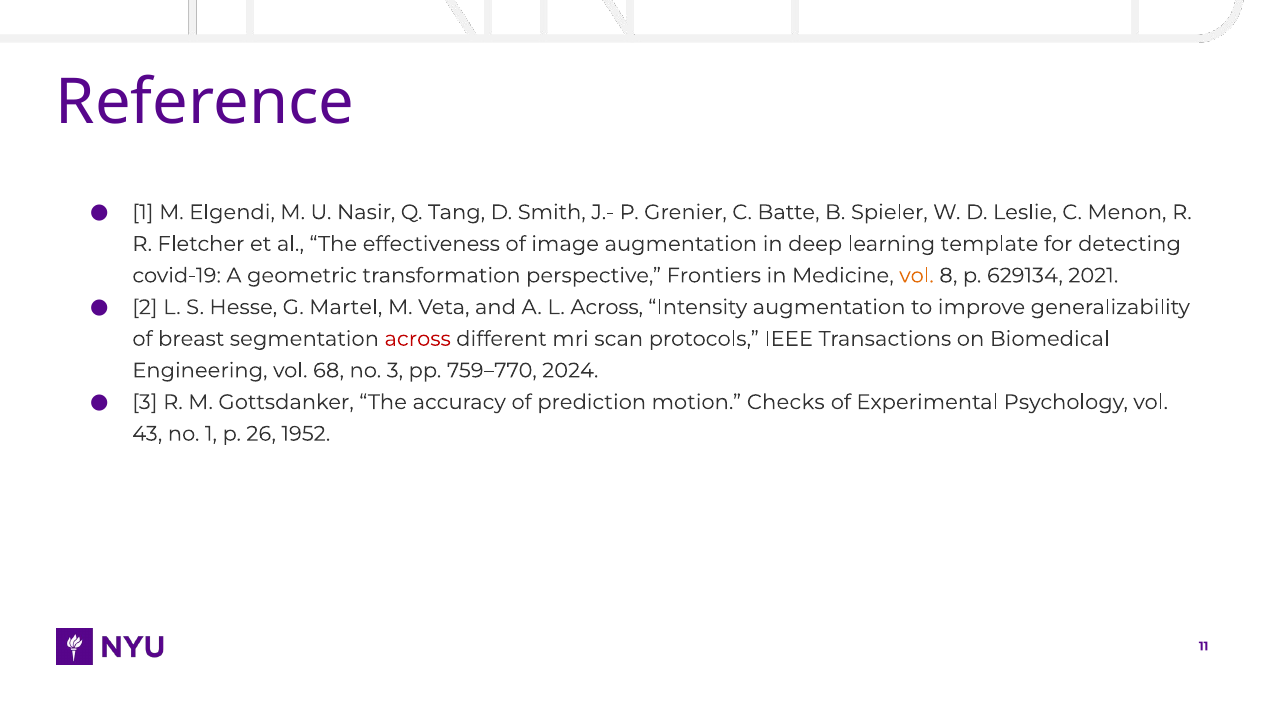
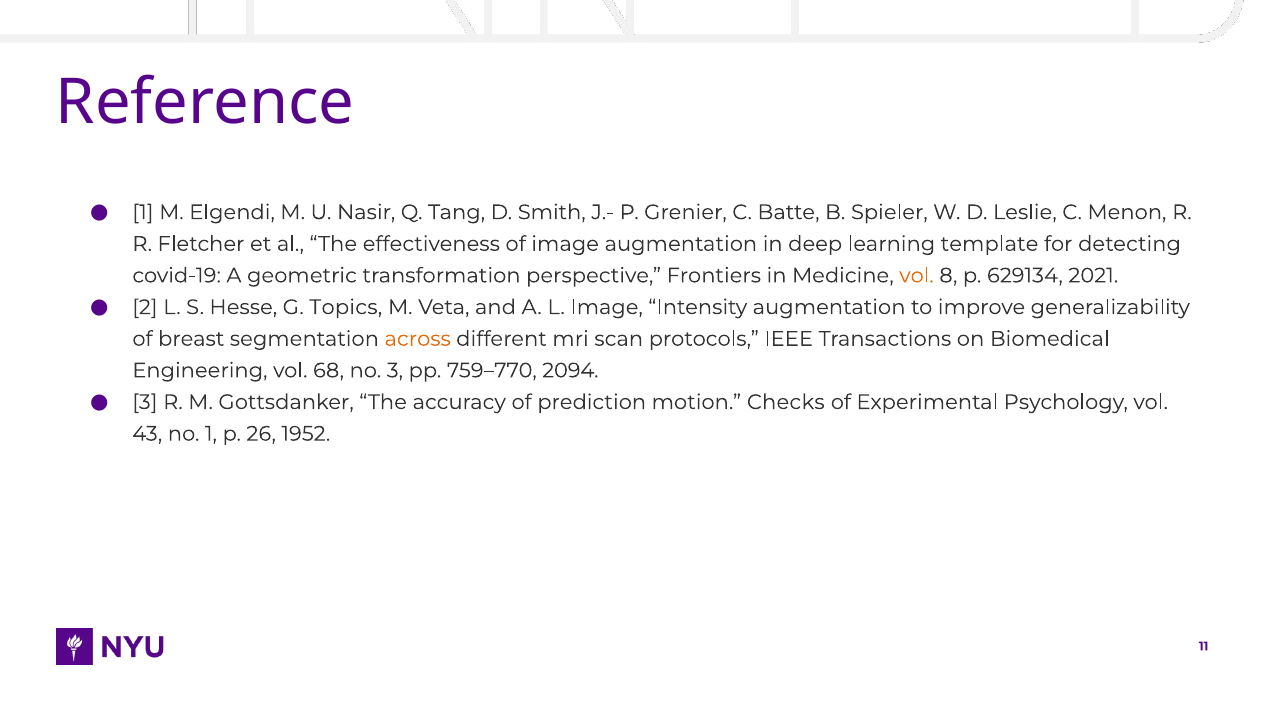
Martel: Martel -> Topics
L Across: Across -> Image
across at (418, 339) colour: red -> orange
2024: 2024 -> 2094
